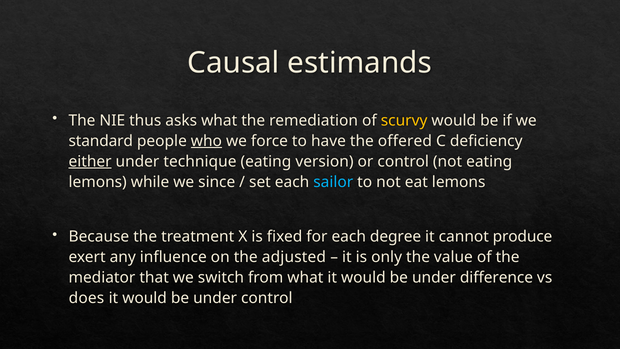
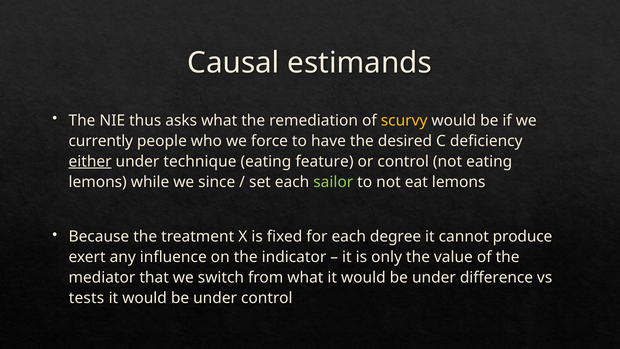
standard: standard -> currently
who underline: present -> none
offered: offered -> desired
version: version -> feature
sailor colour: light blue -> light green
adjusted: adjusted -> indicator
does: does -> tests
